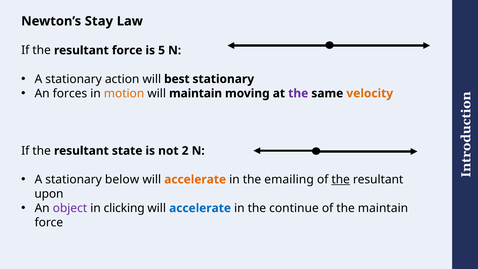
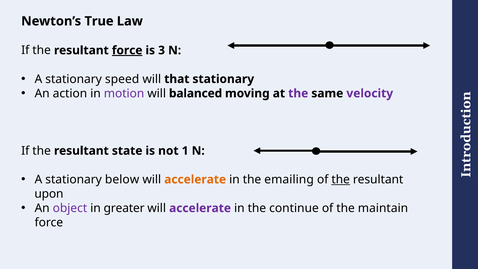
Stay: Stay -> True
force at (127, 50) underline: none -> present
5: 5 -> 3
action: action -> speed
best: best -> that
forces: forces -> action
motion colour: orange -> purple
will maintain: maintain -> balanced
velocity colour: orange -> purple
2: 2 -> 1
clicking: clicking -> greater
accelerate at (200, 208) colour: blue -> purple
